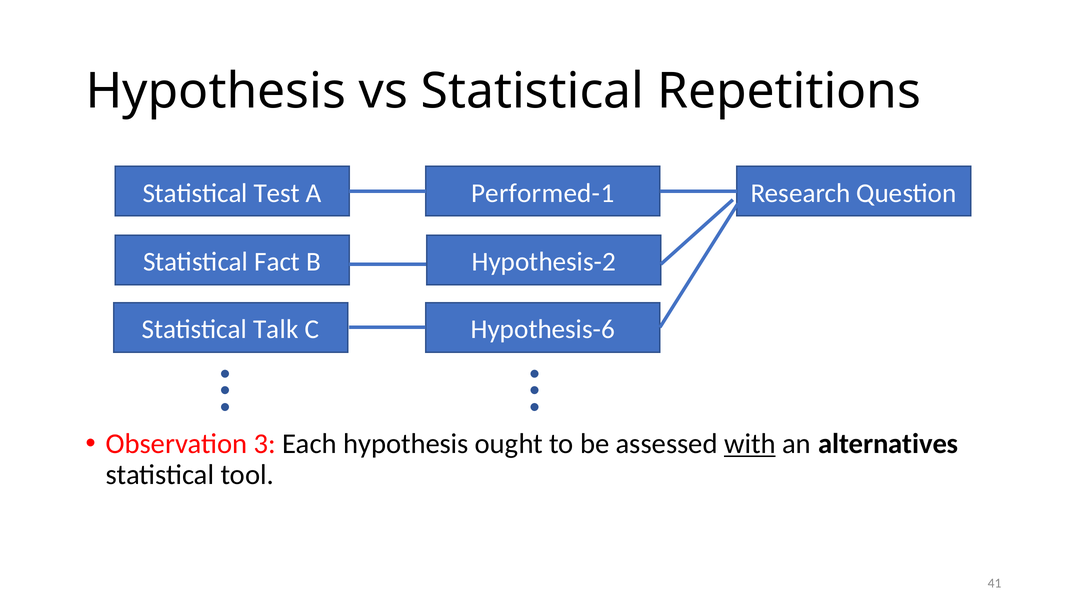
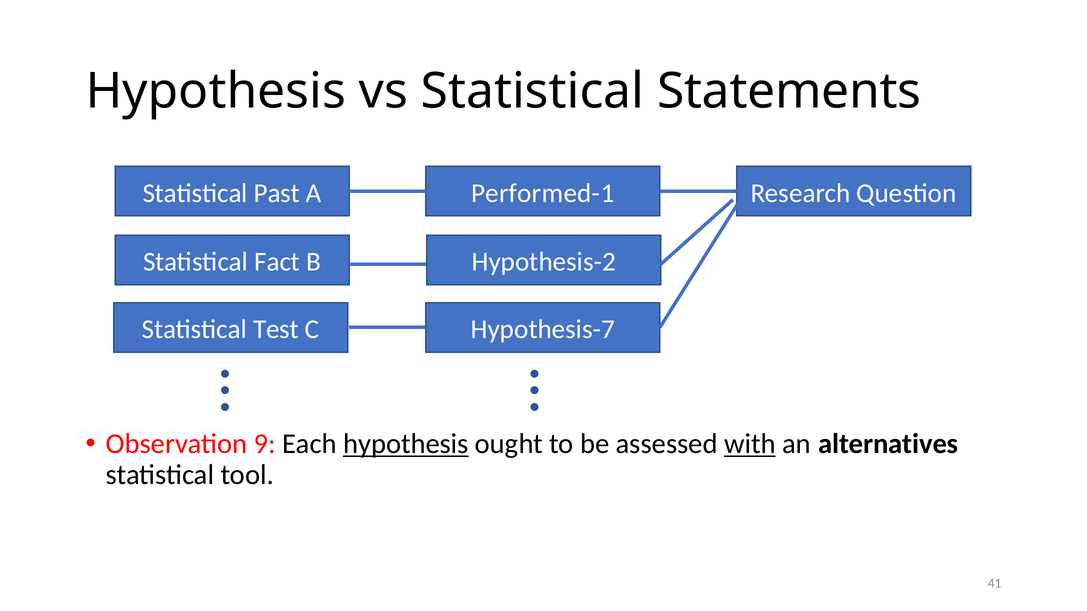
Repetitions: Repetitions -> Statements
Test: Test -> Past
Talk: Talk -> Test
Hypothesis-6: Hypothesis-6 -> Hypothesis-7
3: 3 -> 9
hypothesis at (406, 444) underline: none -> present
